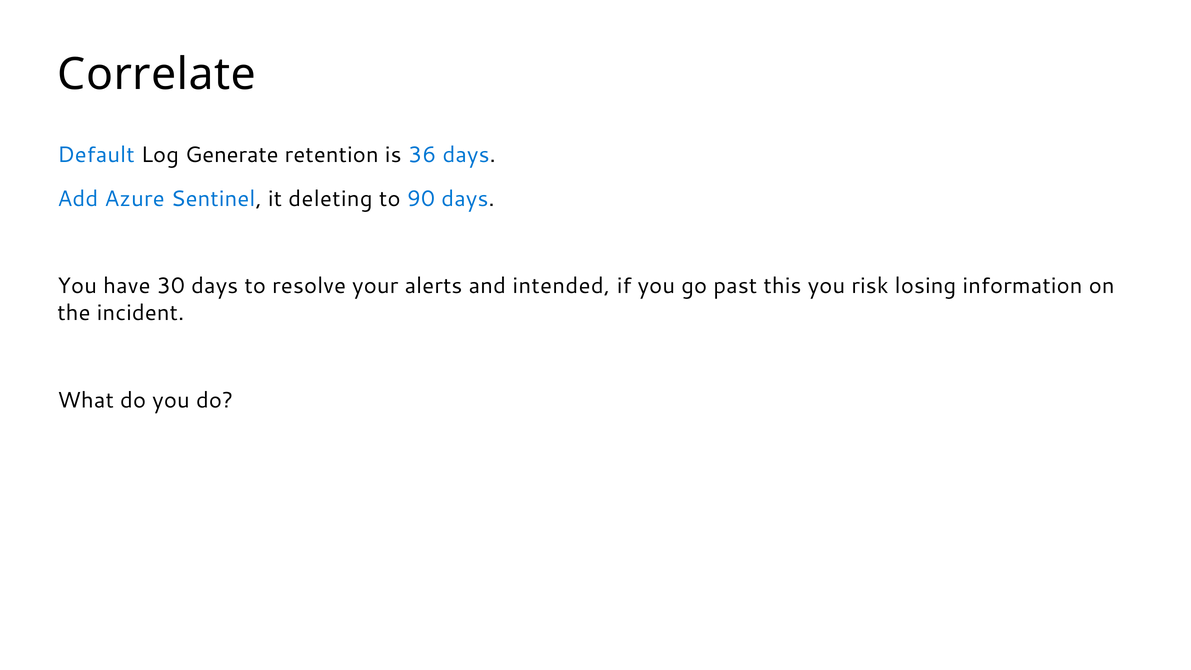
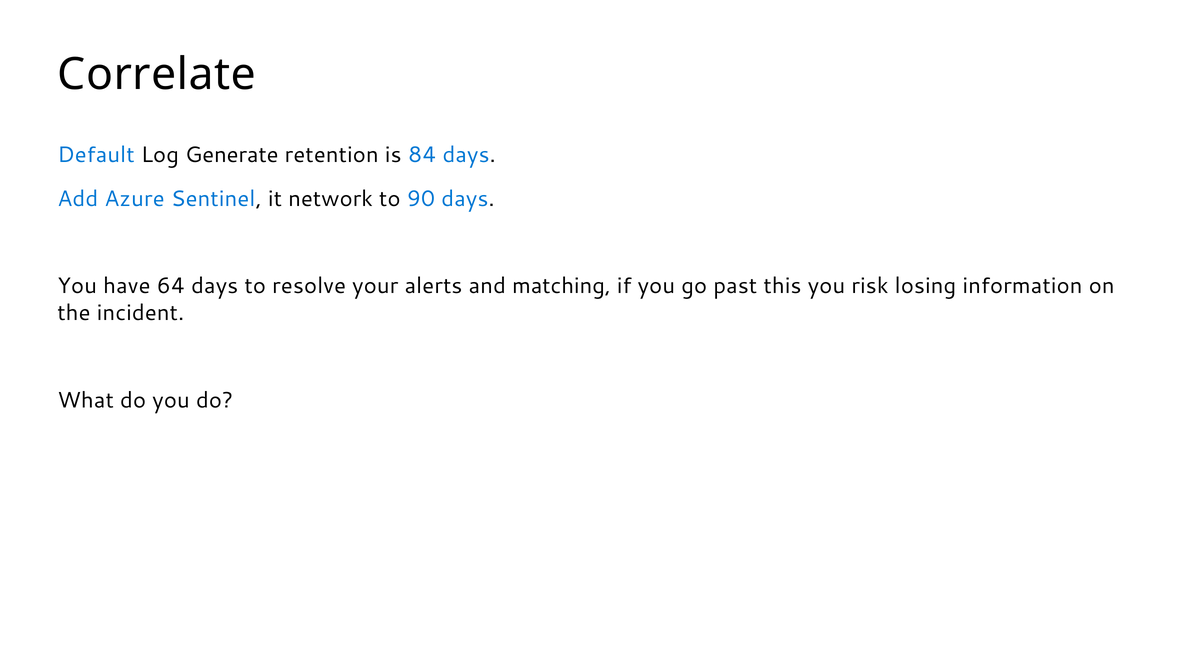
36: 36 -> 84
deleting: deleting -> network
30: 30 -> 64
intended: intended -> matching
